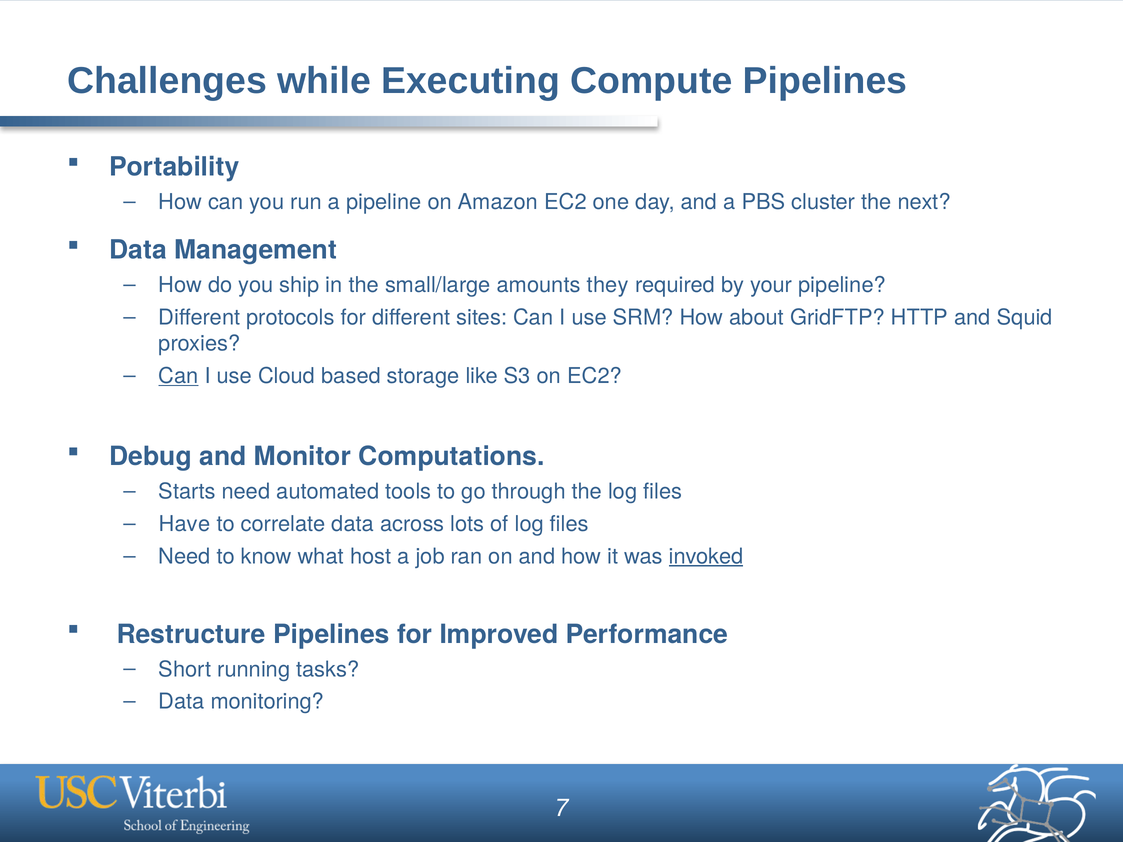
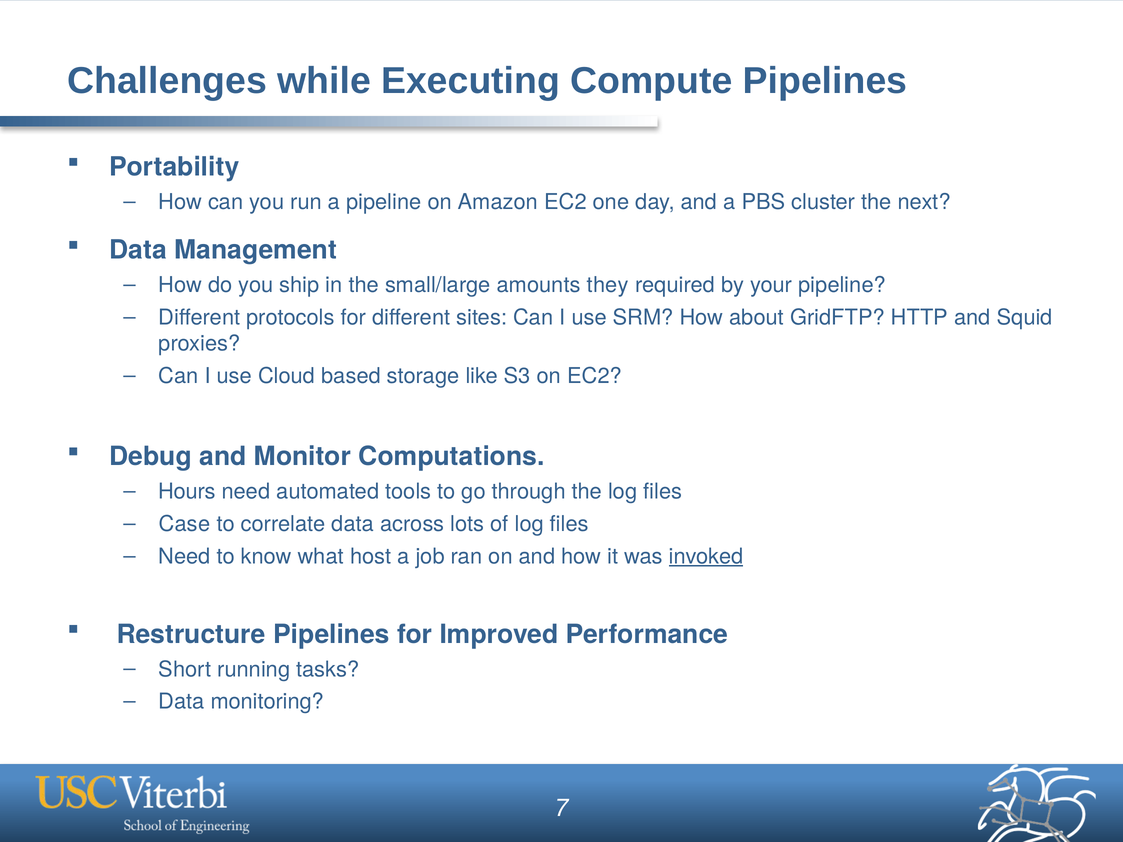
Can at (178, 376) underline: present -> none
Starts: Starts -> Hours
Have: Have -> Case
